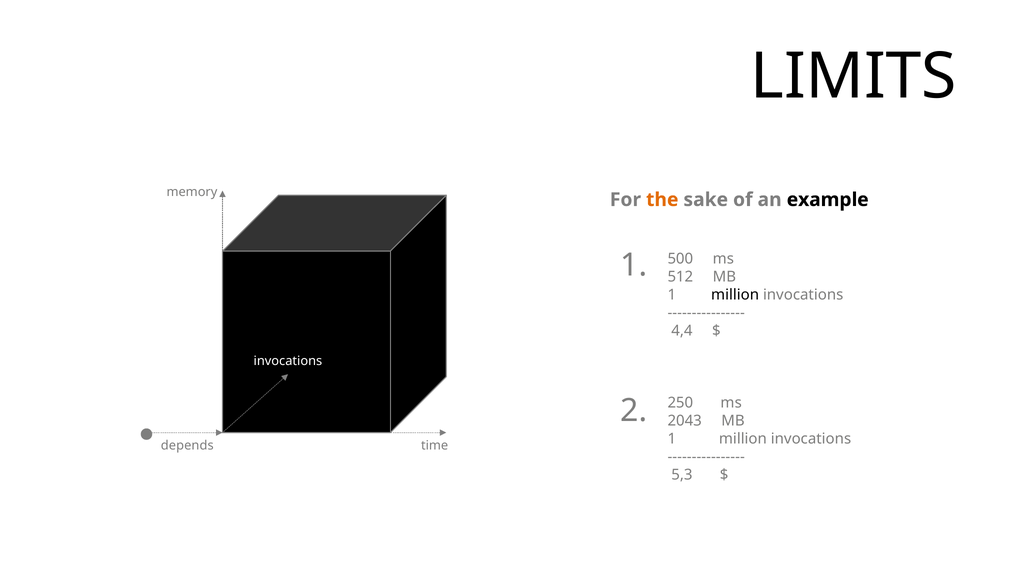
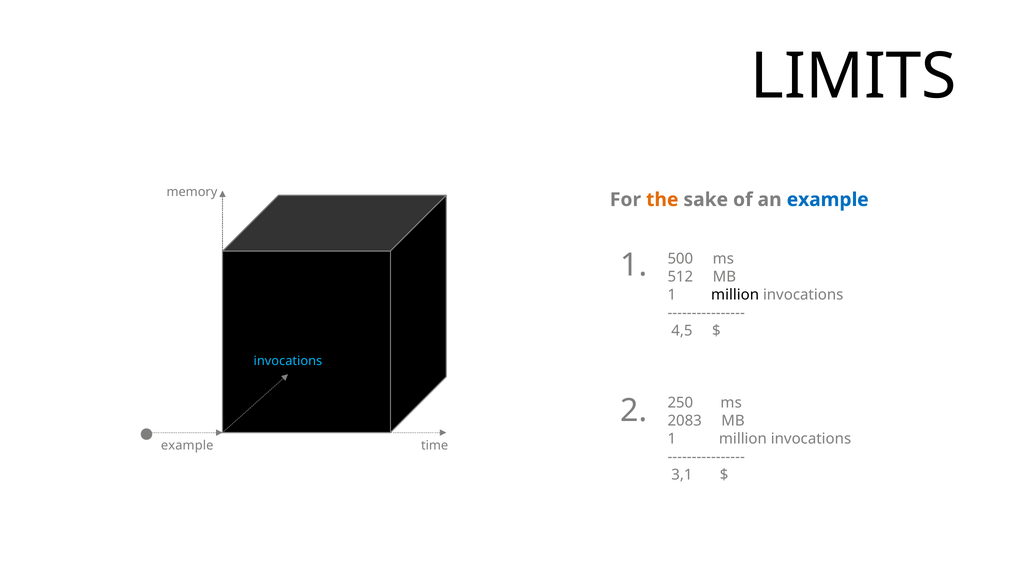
example at (828, 200) colour: black -> blue
4,4: 4,4 -> 4,5
invocations at (288, 361) colour: white -> light blue
2043: 2043 -> 2083
depends at (187, 446): depends -> example
5,3: 5,3 -> 3,1
